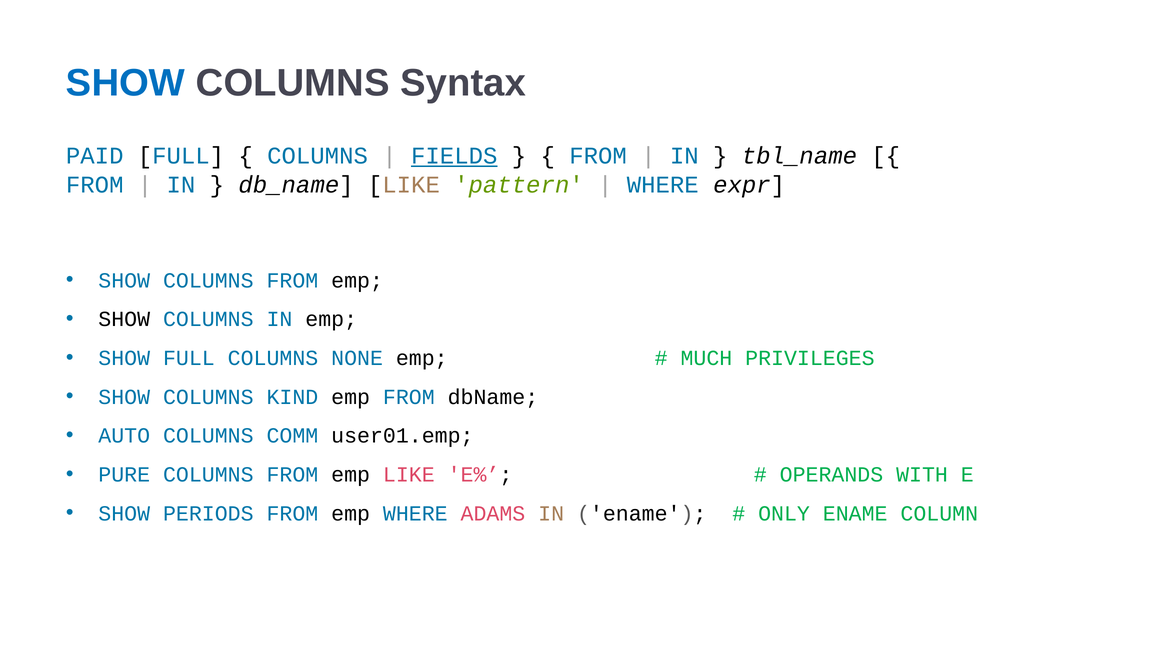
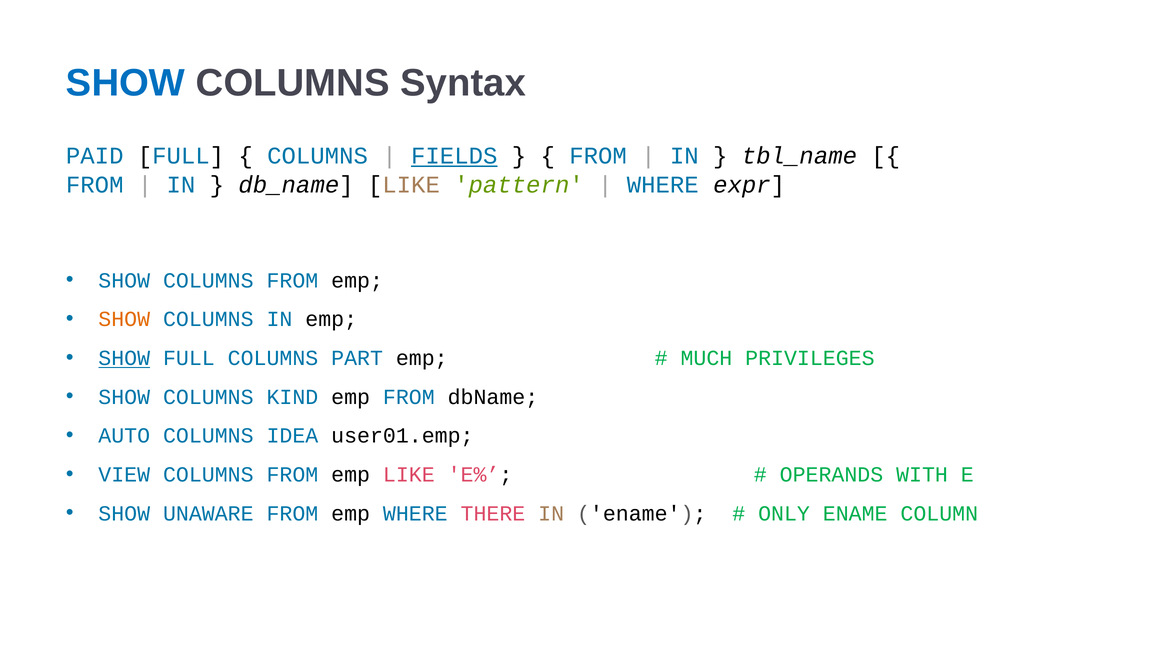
SHOW at (124, 319) colour: black -> orange
SHOW at (124, 358) underline: none -> present
NONE: NONE -> PART
COMM: COMM -> IDEA
PURE: PURE -> VIEW
PERIODS: PERIODS -> UNAWARE
ADAMS: ADAMS -> THERE
